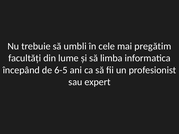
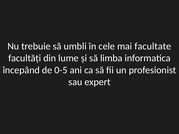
pregătim: pregătim -> facultate
6-5: 6-5 -> 0-5
